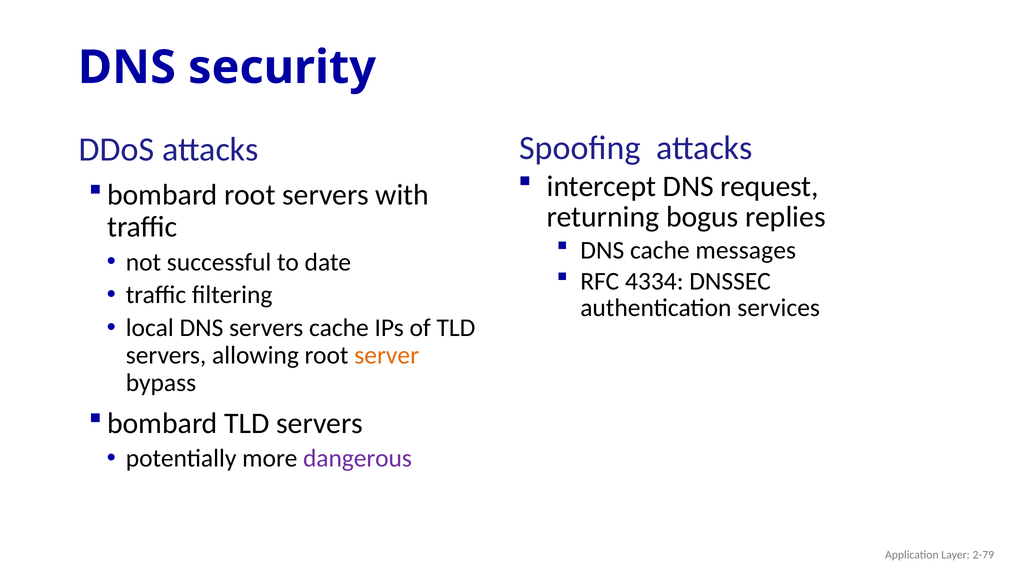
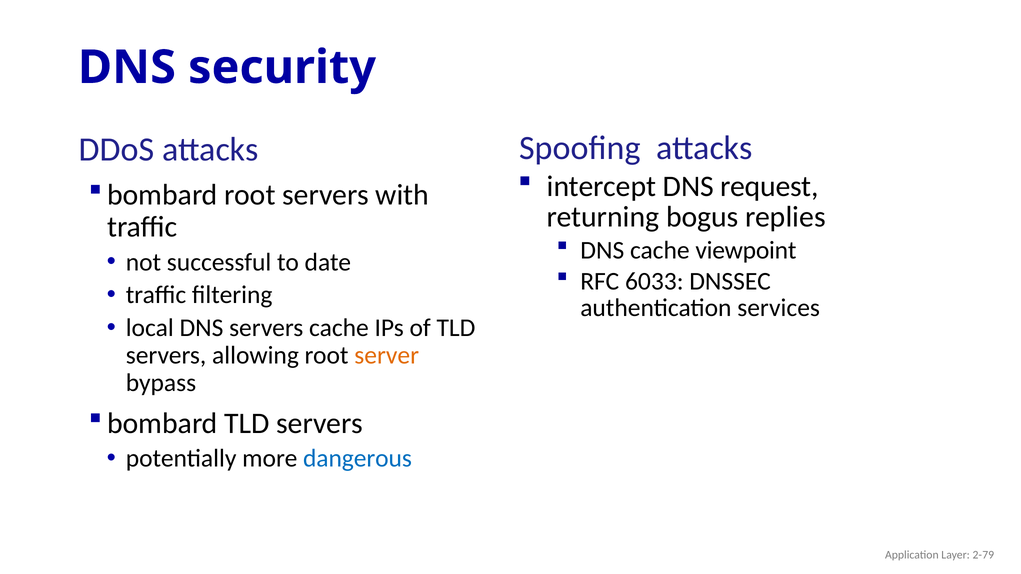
messages: messages -> viewpoint
4334: 4334 -> 6033
dangerous colour: purple -> blue
